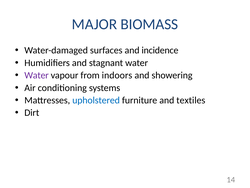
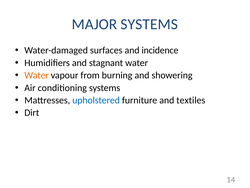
MAJOR BIOMASS: BIOMASS -> SYSTEMS
Water at (37, 75) colour: purple -> orange
indoors: indoors -> burning
